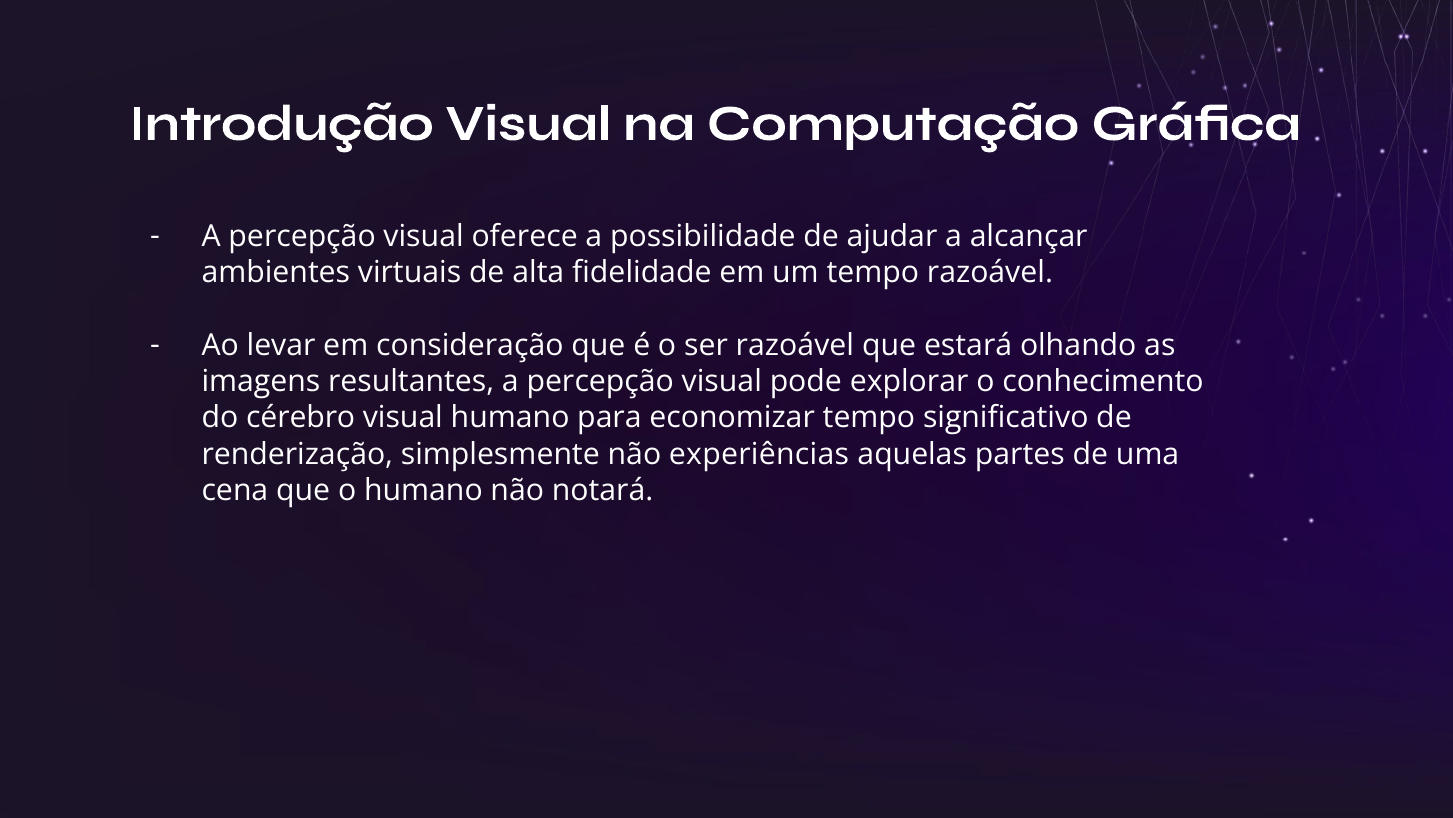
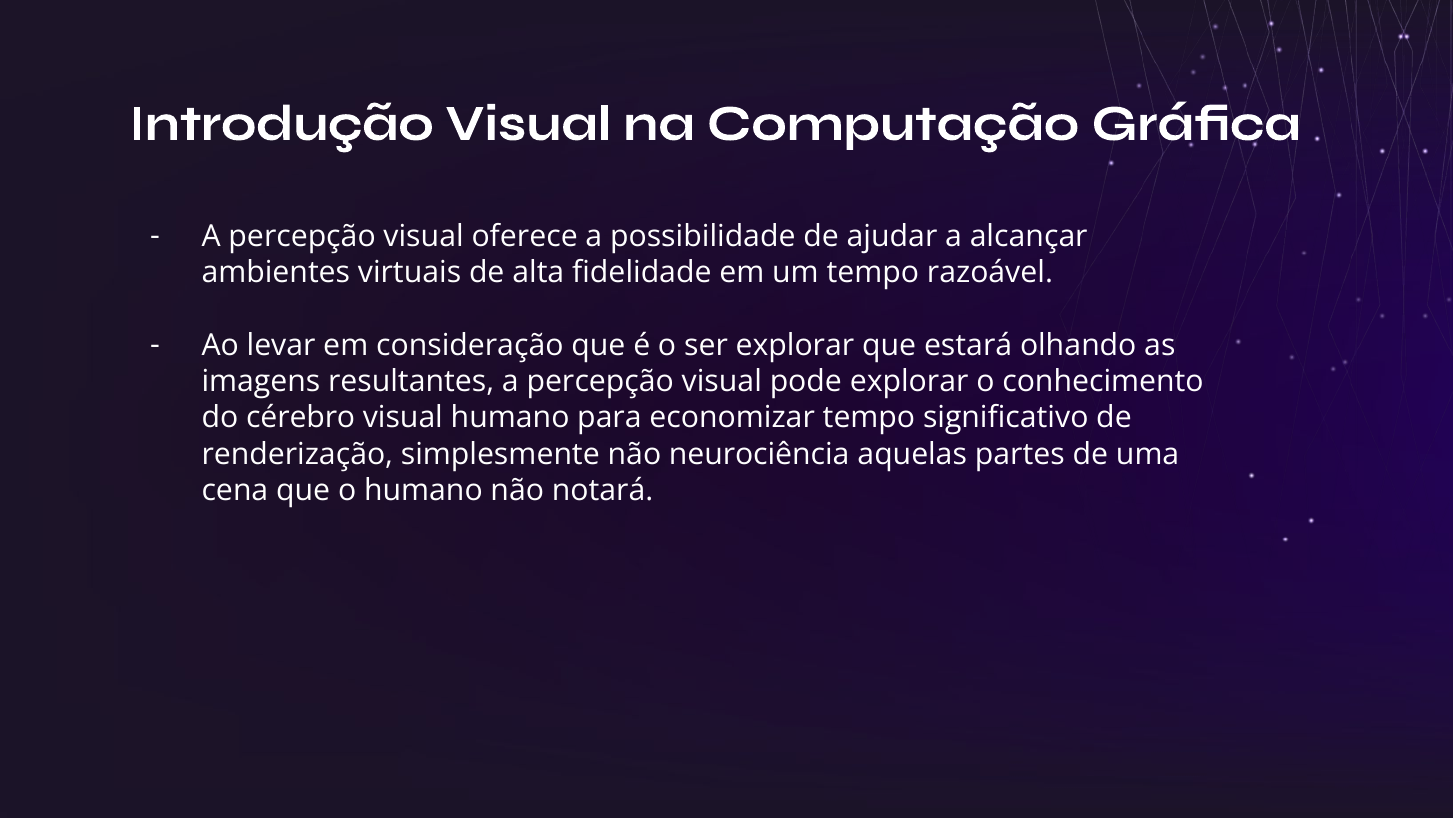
ser razoável: razoável -> explorar
experiências: experiências -> neurociência
